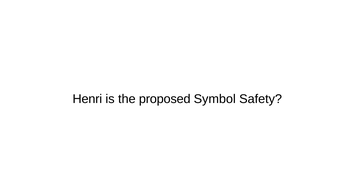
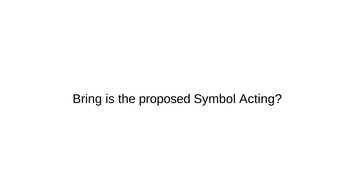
Henri: Henri -> Bring
Safety: Safety -> Acting
